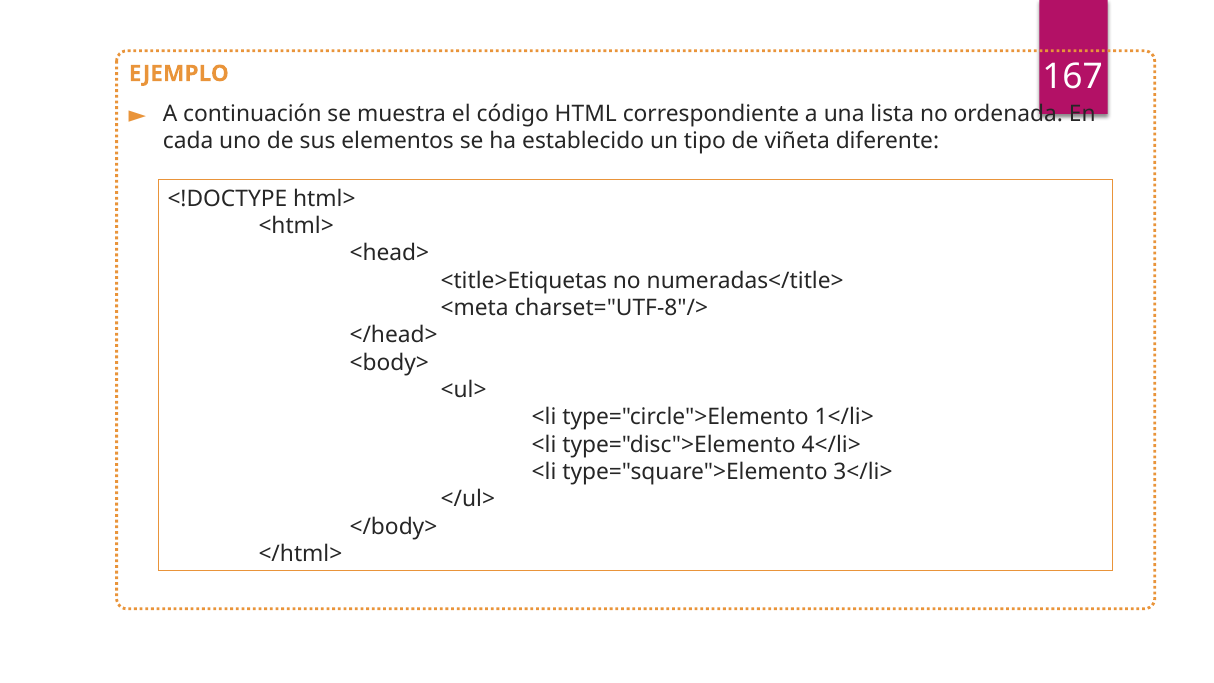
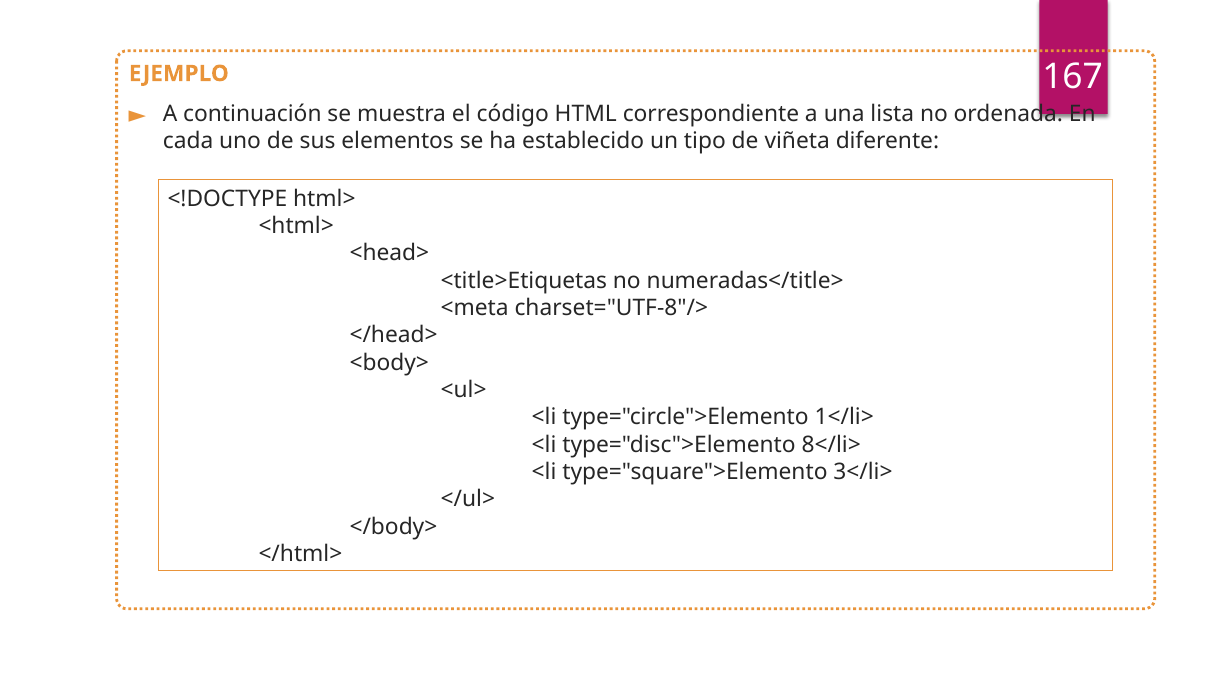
4</li>: 4</li> -> 8</li>
